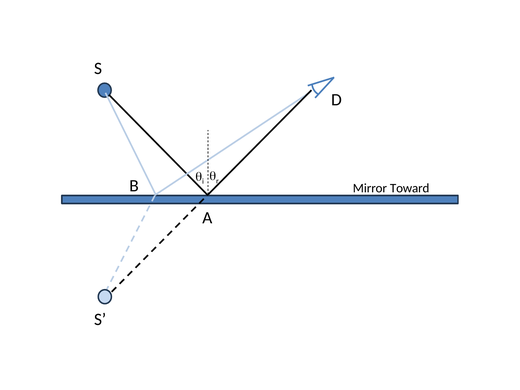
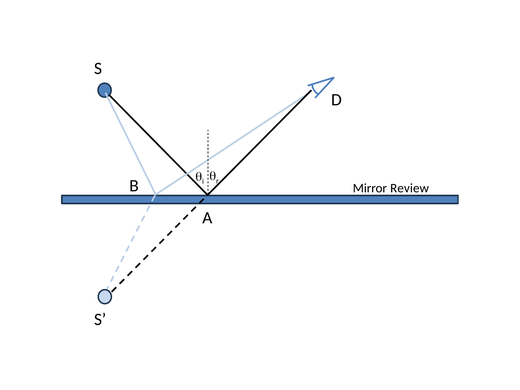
Toward: Toward -> Review
